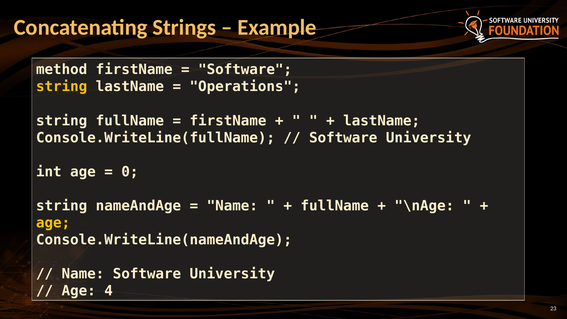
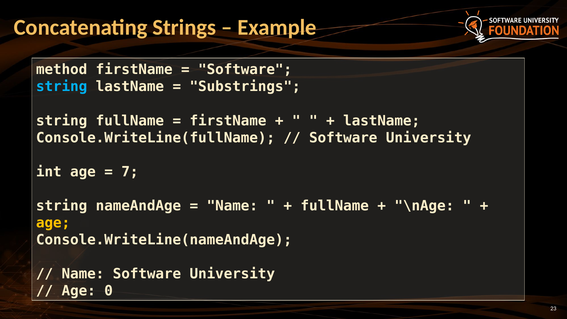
string at (62, 87) colour: yellow -> light blue
Operations: Operations -> Substrings
0: 0 -> 7
4: 4 -> 0
